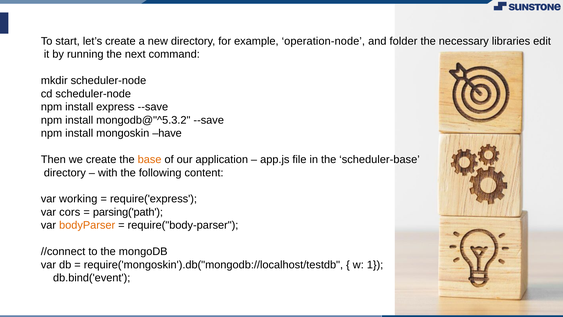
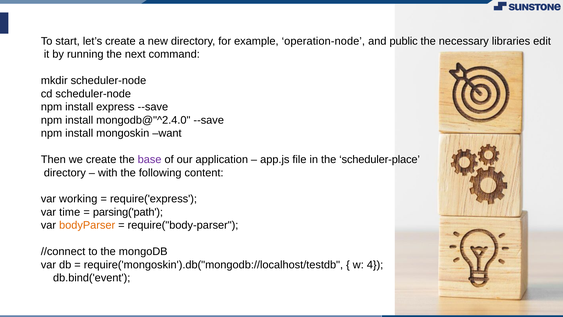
folder: folder -> public
mongodb@"^5.3.2: mongodb@"^5.3.2 -> mongodb@"^2.4.0
have: have -> want
base colour: orange -> purple
scheduler-base: scheduler-base -> scheduler-place
cors: cors -> time
1: 1 -> 4
